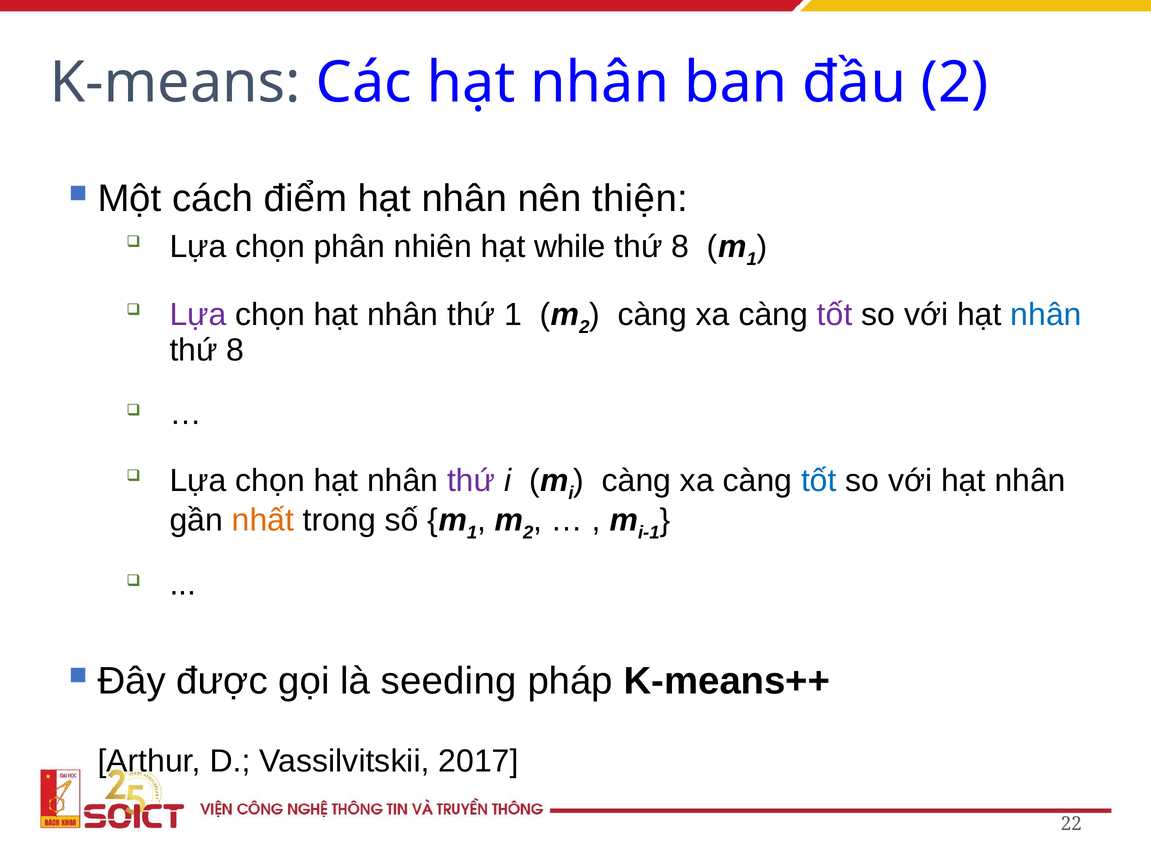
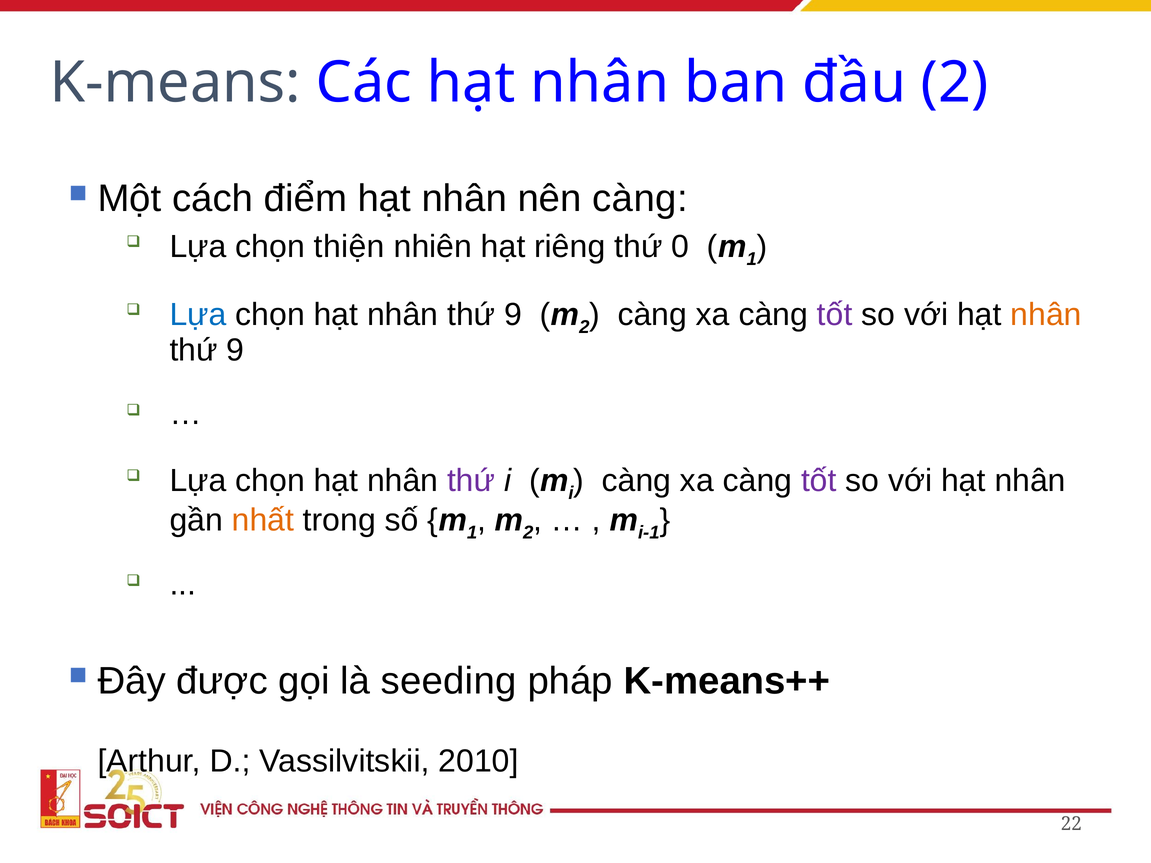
nên thiện: thiện -> càng
phân: phân -> thiện
while: while -> riêng
8 at (680, 247): 8 -> 0
Lựa at (198, 315) colour: purple -> blue
1 at (513, 315): 1 -> 9
nhân at (1046, 315) colour: blue -> orange
8 at (235, 351): 8 -> 9
tốt at (819, 481) colour: blue -> purple
2017: 2017 -> 2010
